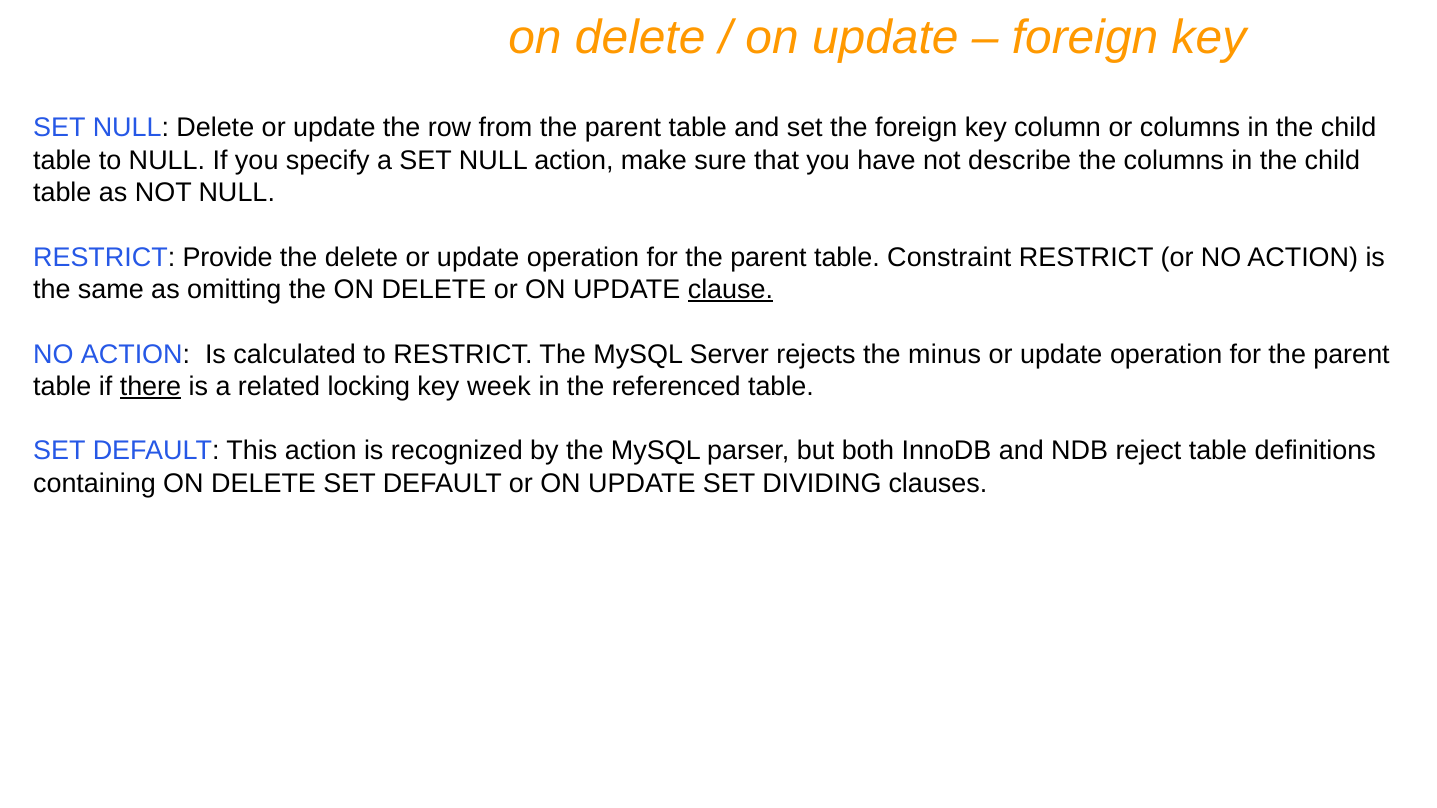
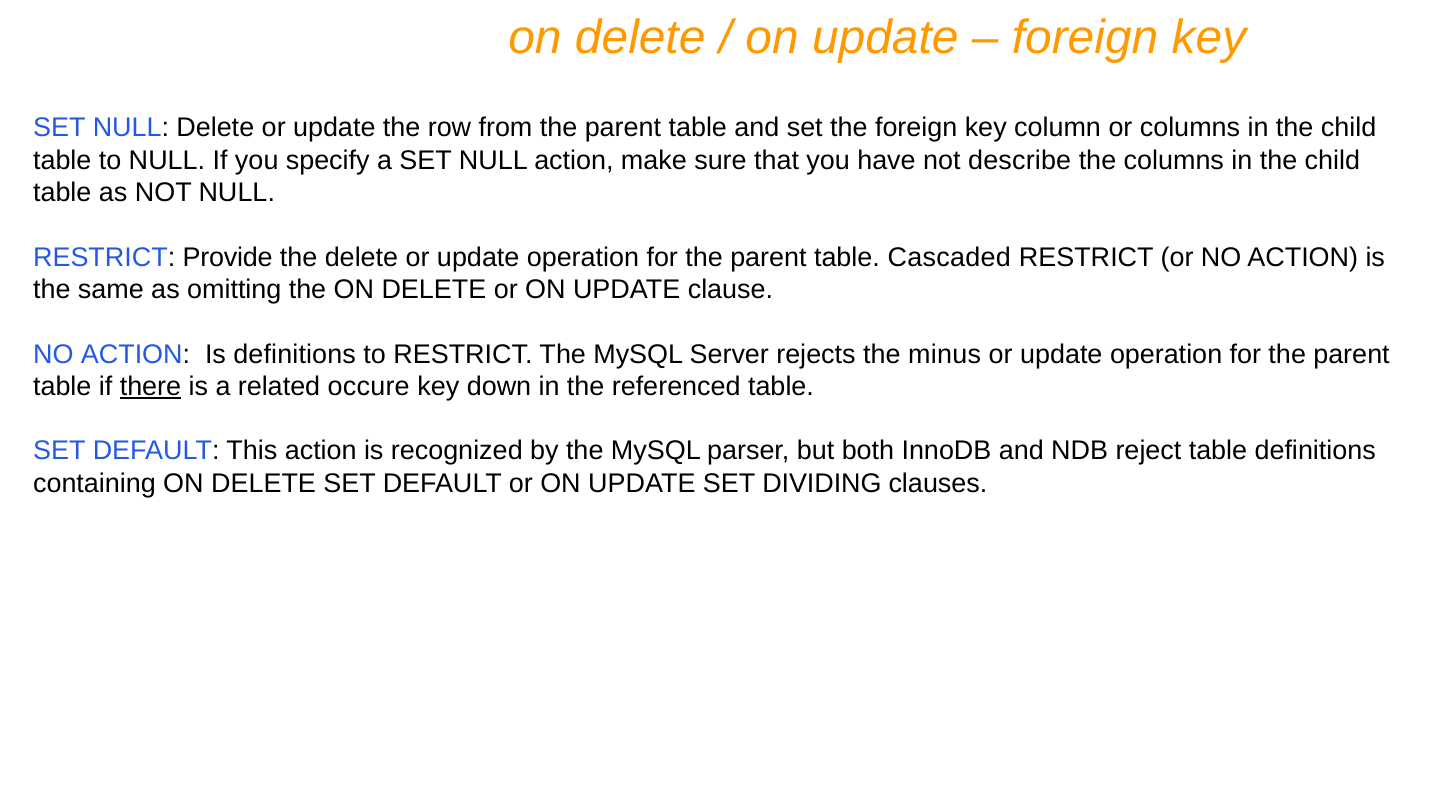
Constraint: Constraint -> Cascaded
clause underline: present -> none
Is calculated: calculated -> definitions
locking: locking -> occure
week: week -> down
